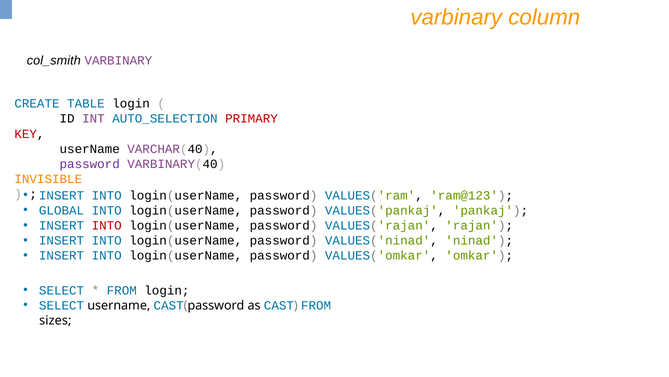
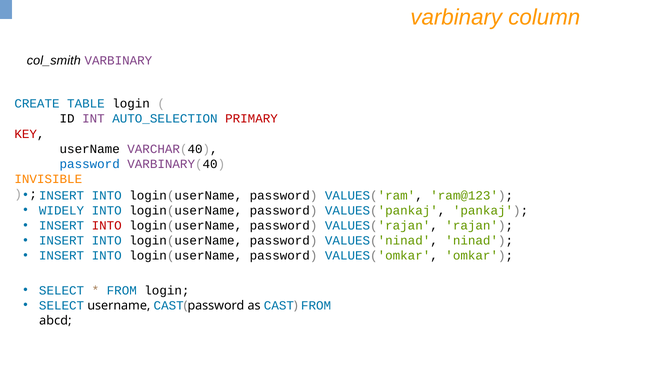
password at (90, 164) colour: purple -> blue
GLOBAL: GLOBAL -> WIDELY
sizes: sizes -> abcd
